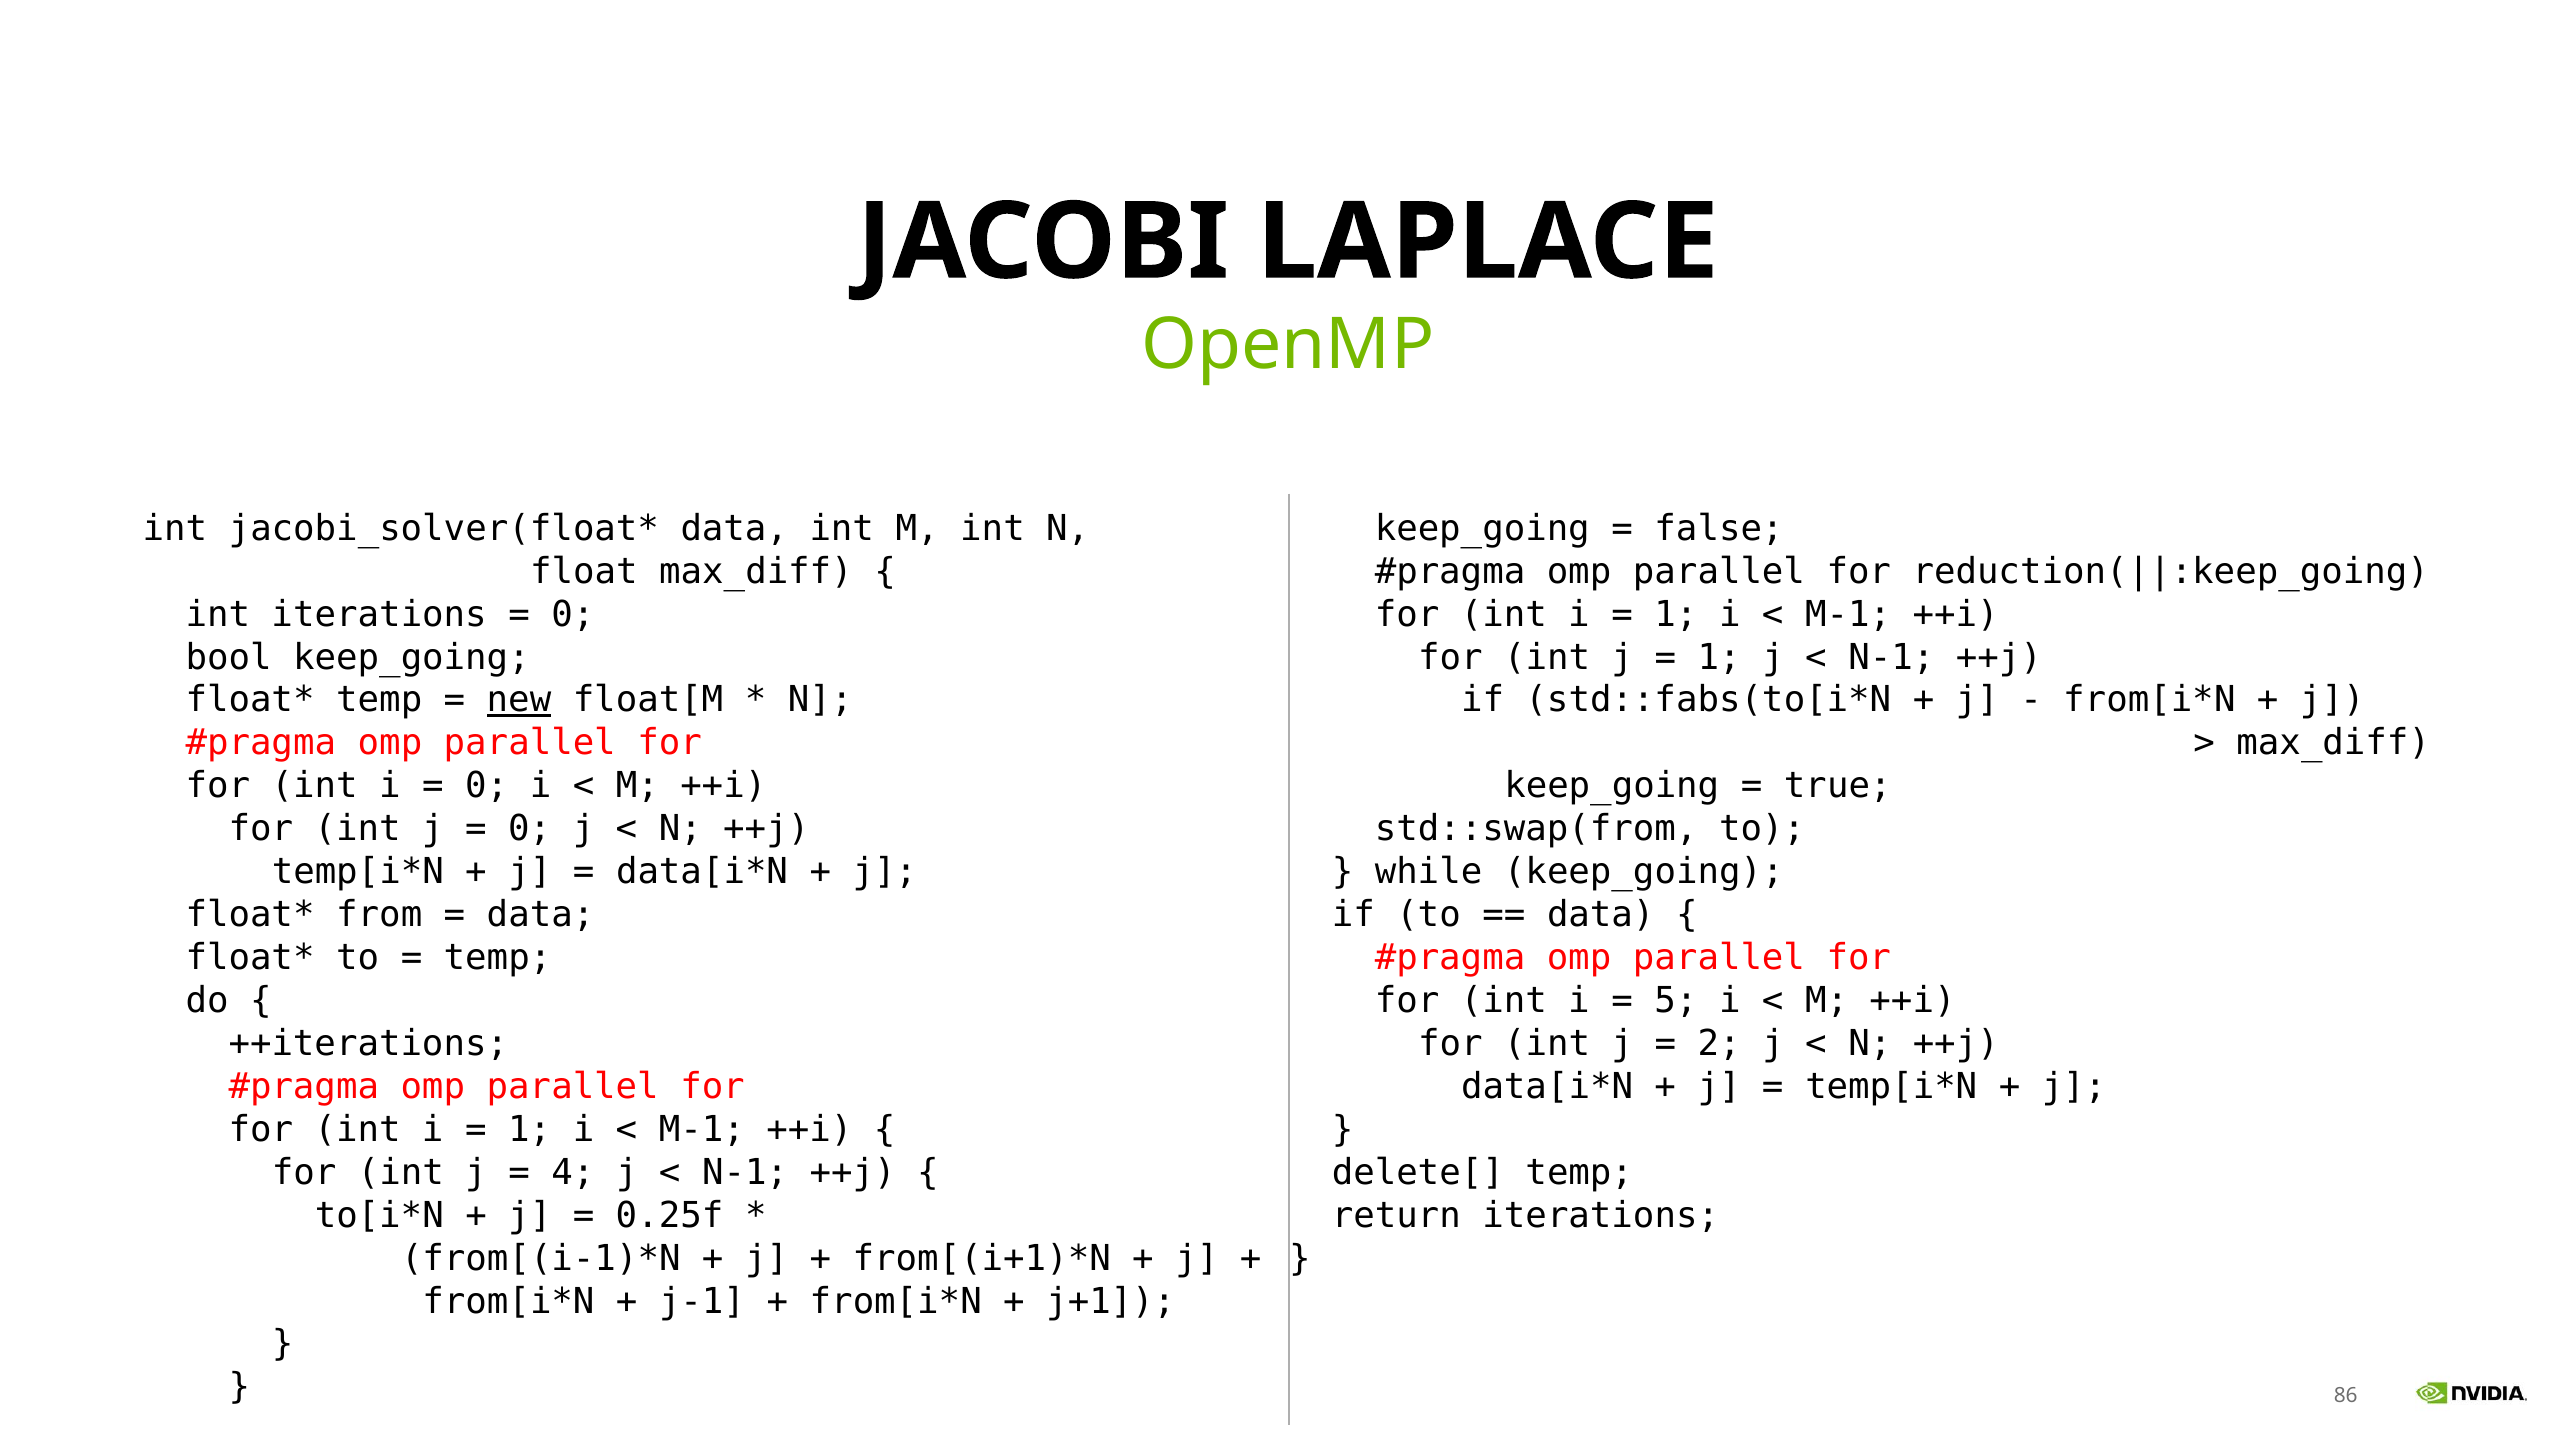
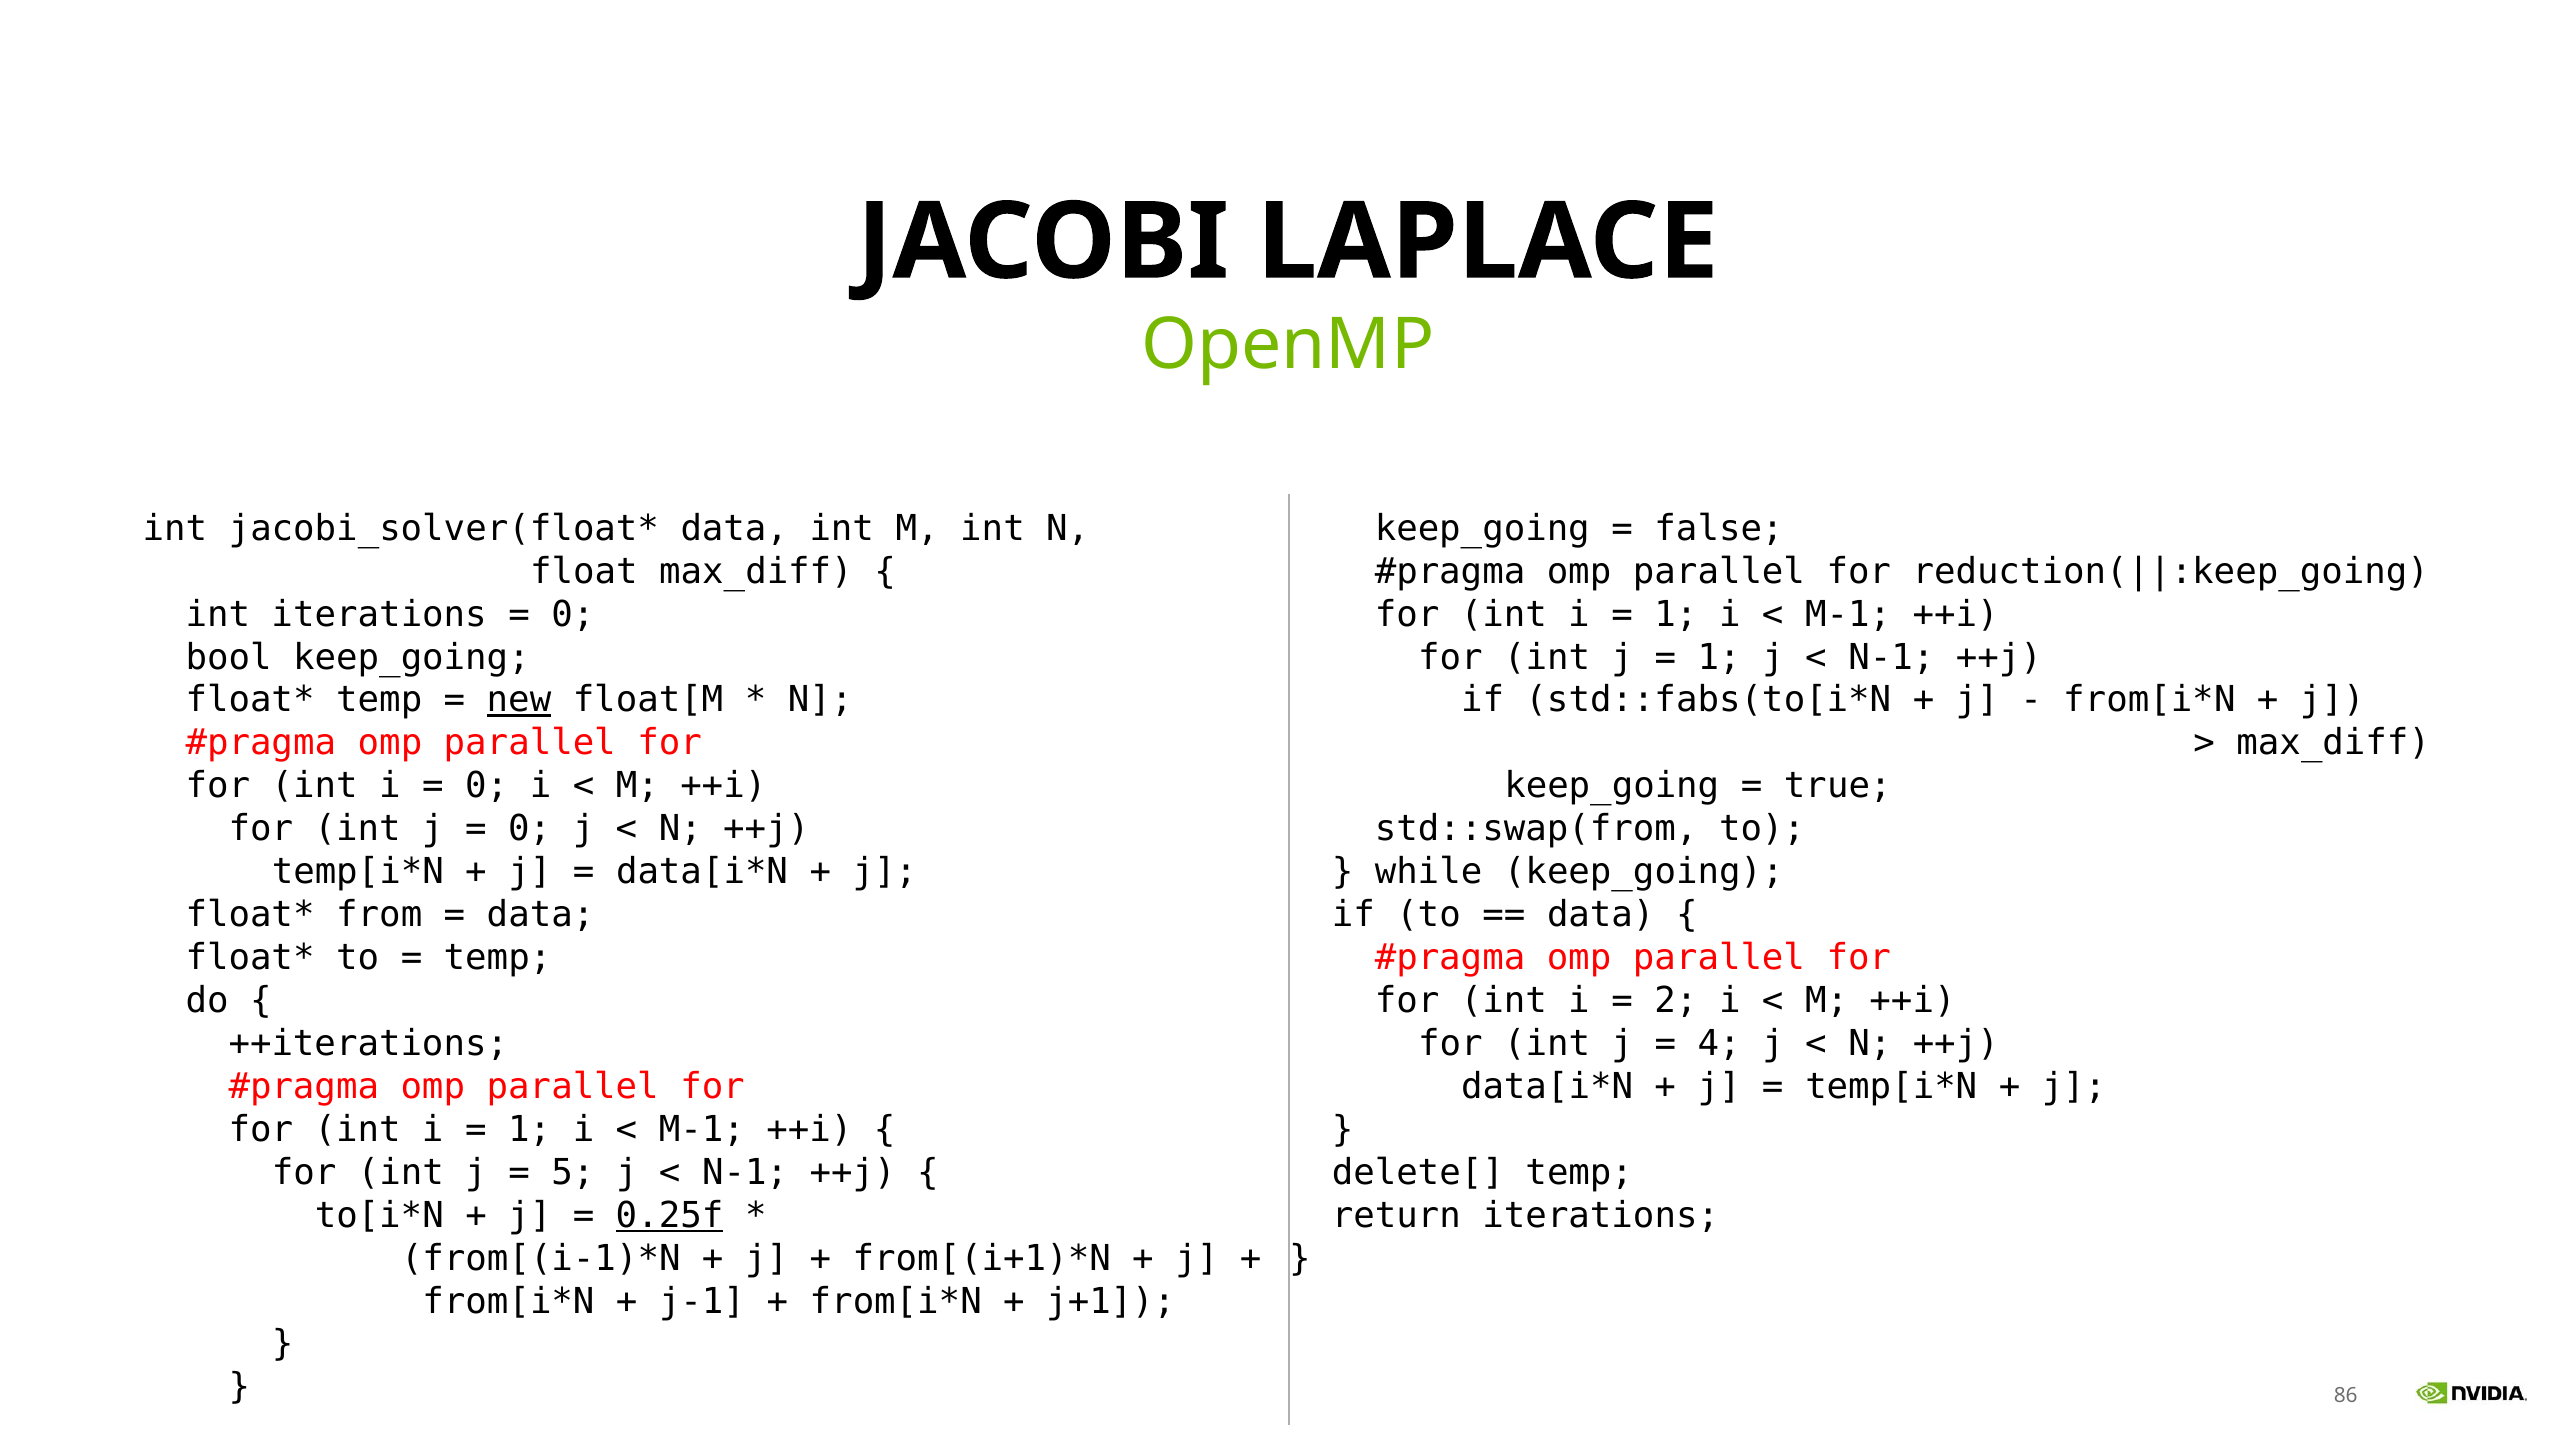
5: 5 -> 2
2: 2 -> 4
4: 4 -> 5
0.25f underline: none -> present
